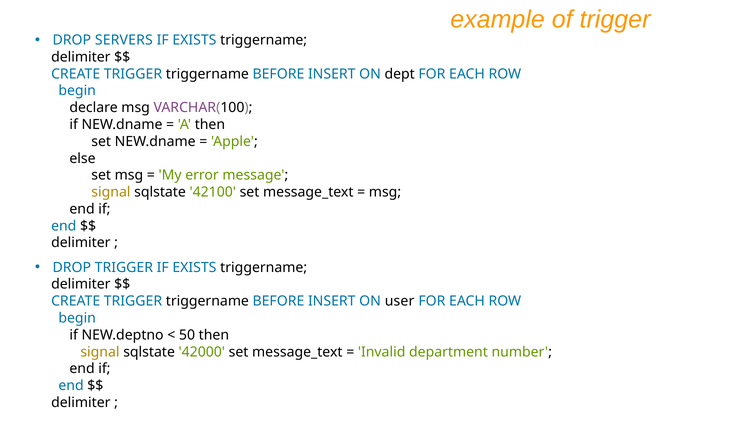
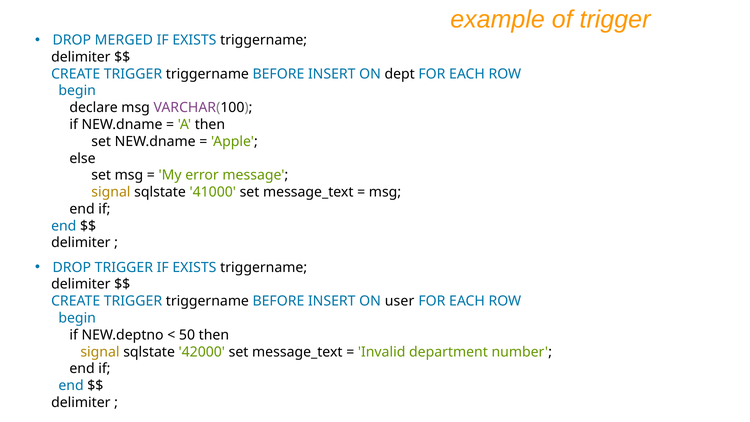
SERVERS: SERVERS -> MERGED
42100: 42100 -> 41000
